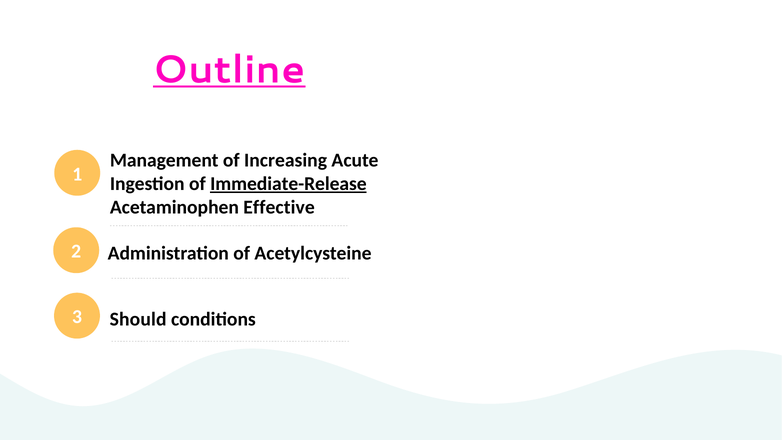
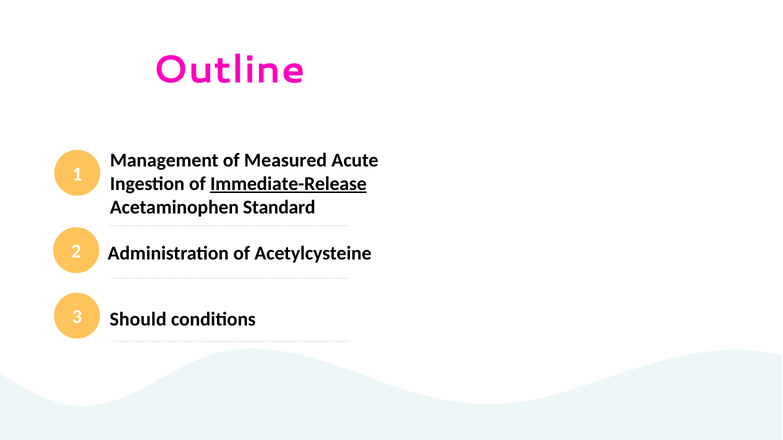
Outline underline: present -> none
Increasing: Increasing -> Measured
Effective: Effective -> Standard
